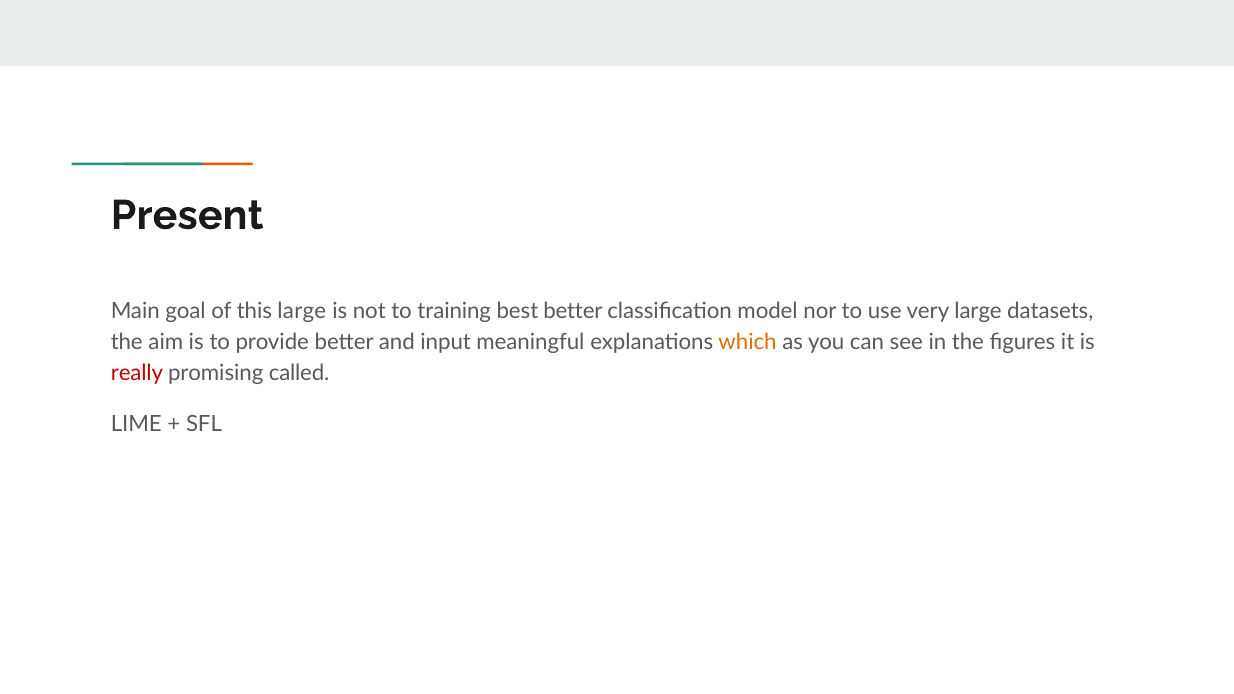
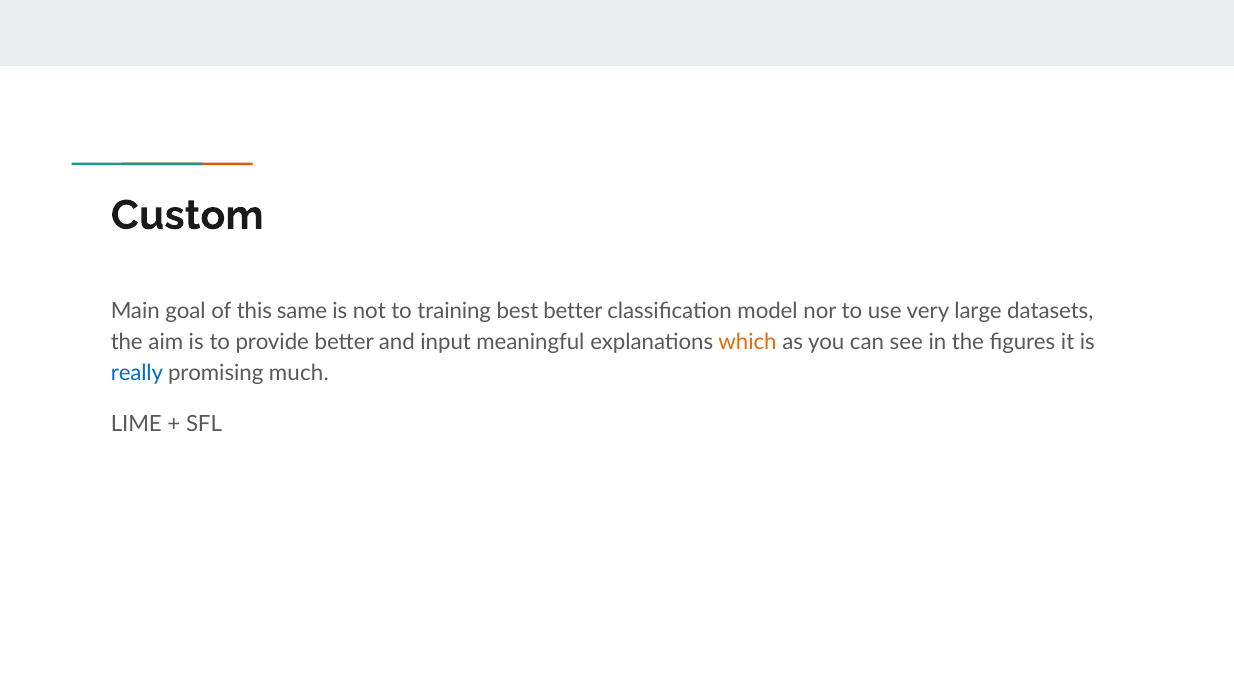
Present: Present -> Custom
this large: large -> same
really colour: red -> blue
called: called -> much
